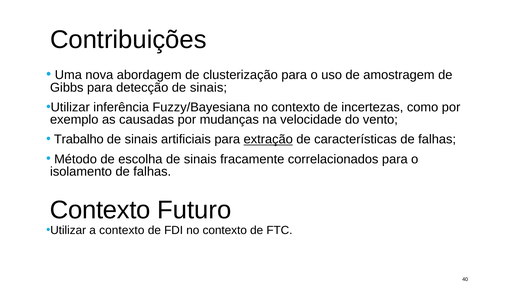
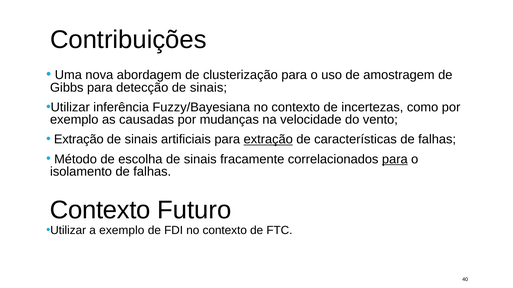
Trabalho at (79, 140): Trabalho -> Extração
para at (395, 159) underline: none -> present
a contexto: contexto -> exemplo
